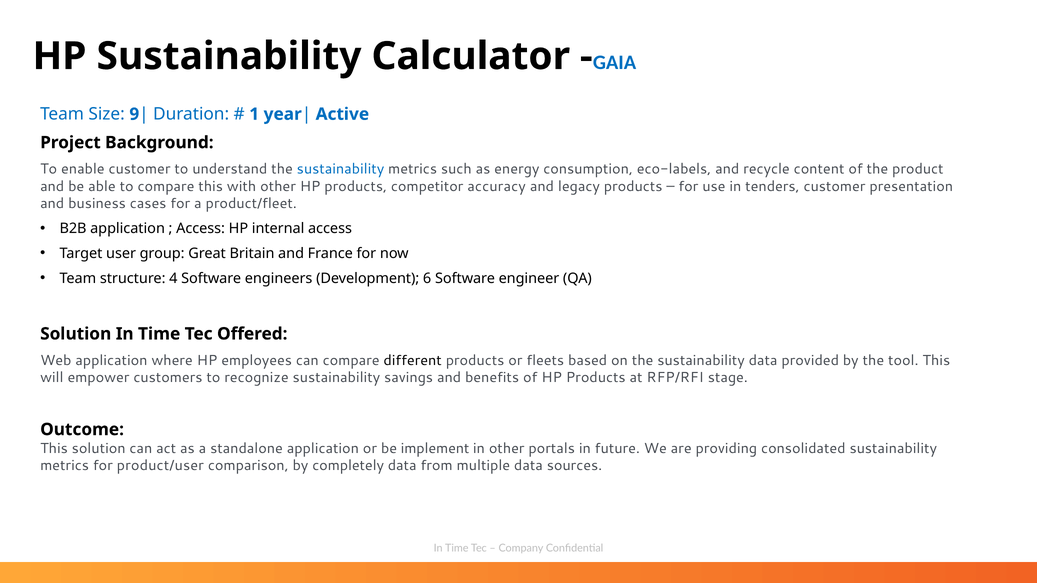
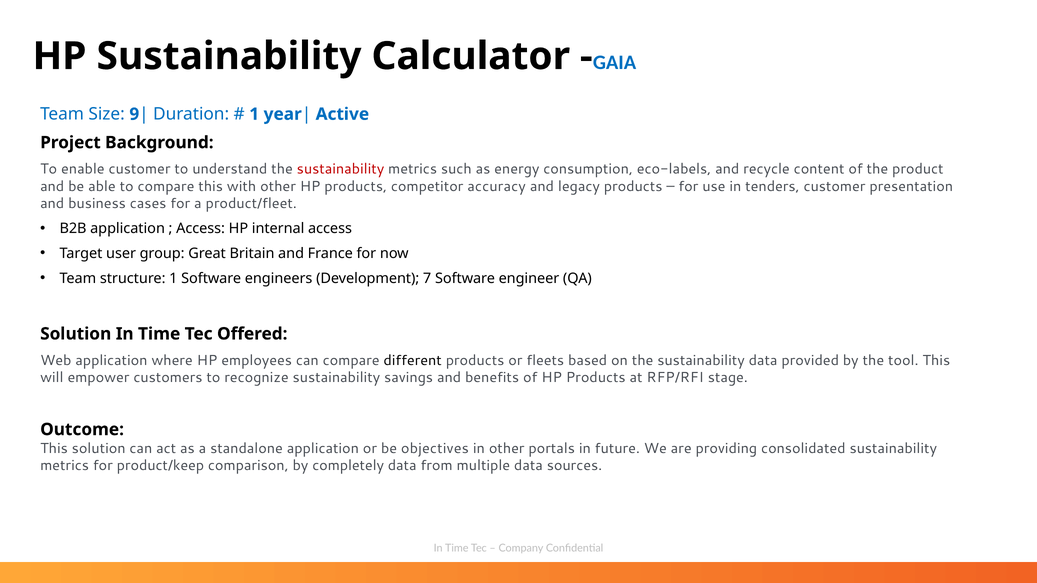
sustainability at (340, 169) colour: blue -> red
structure 4: 4 -> 1
6: 6 -> 7
implement: implement -> objectives
product/user: product/user -> product/keep
